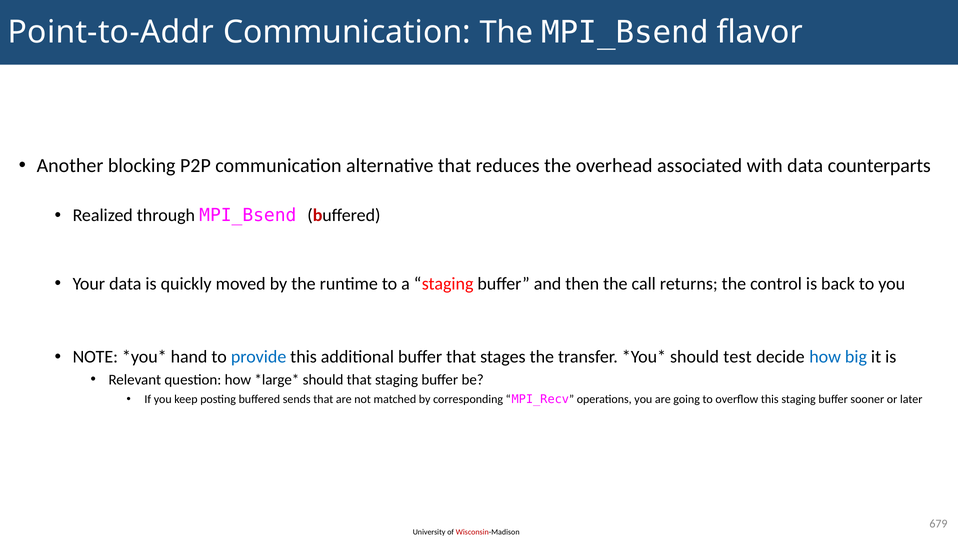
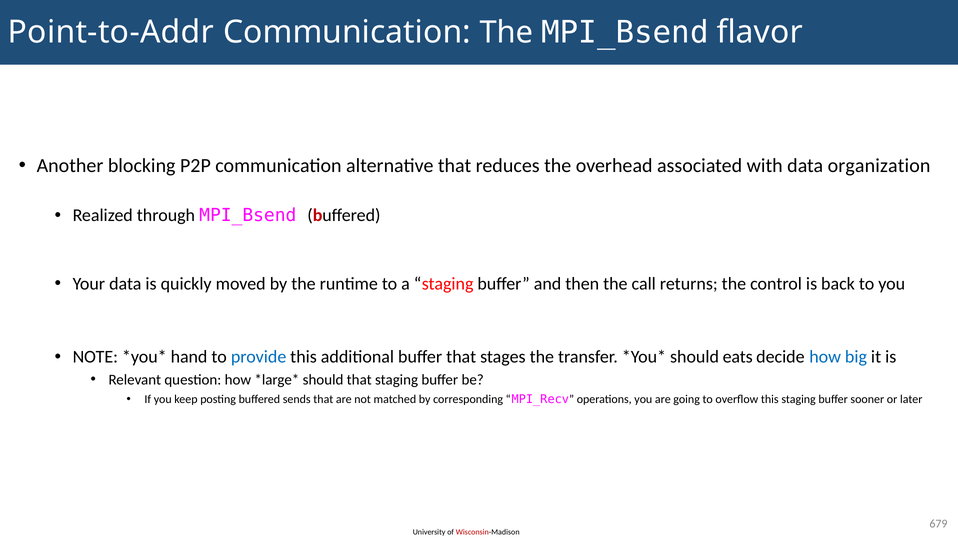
counterparts: counterparts -> organization
test: test -> eats
